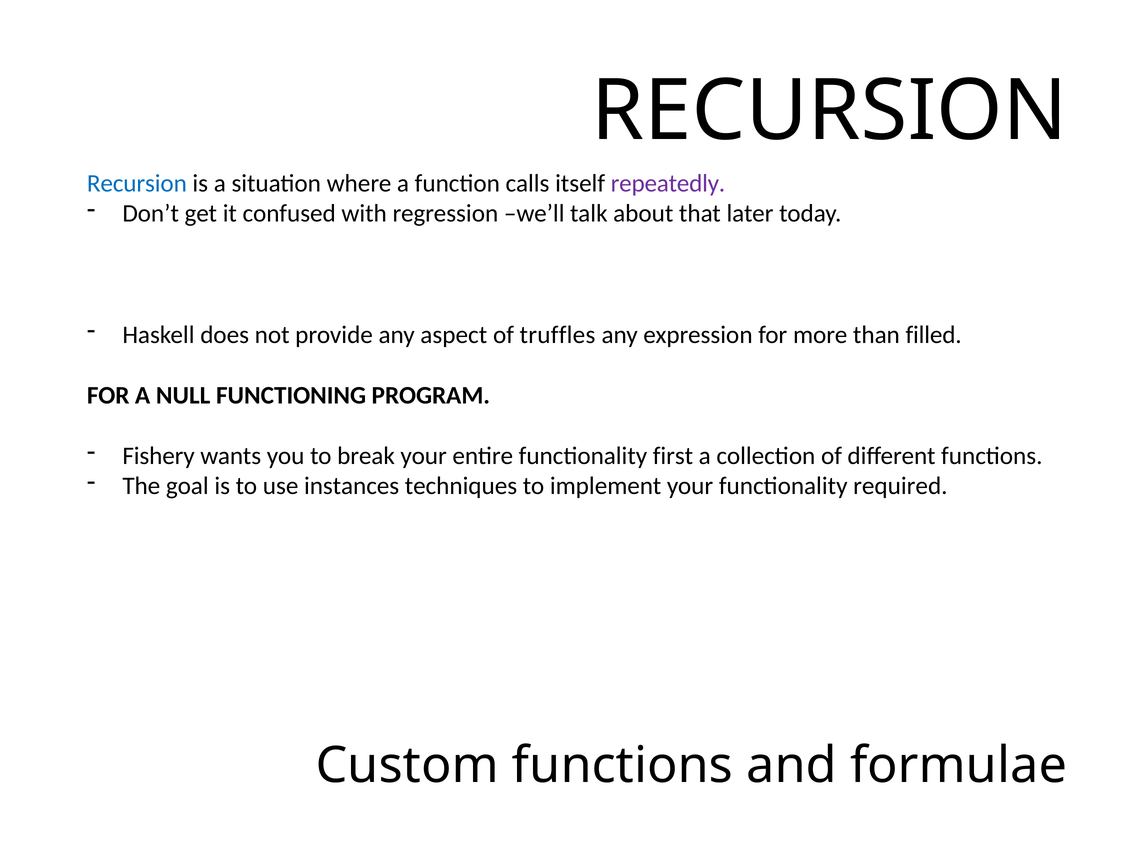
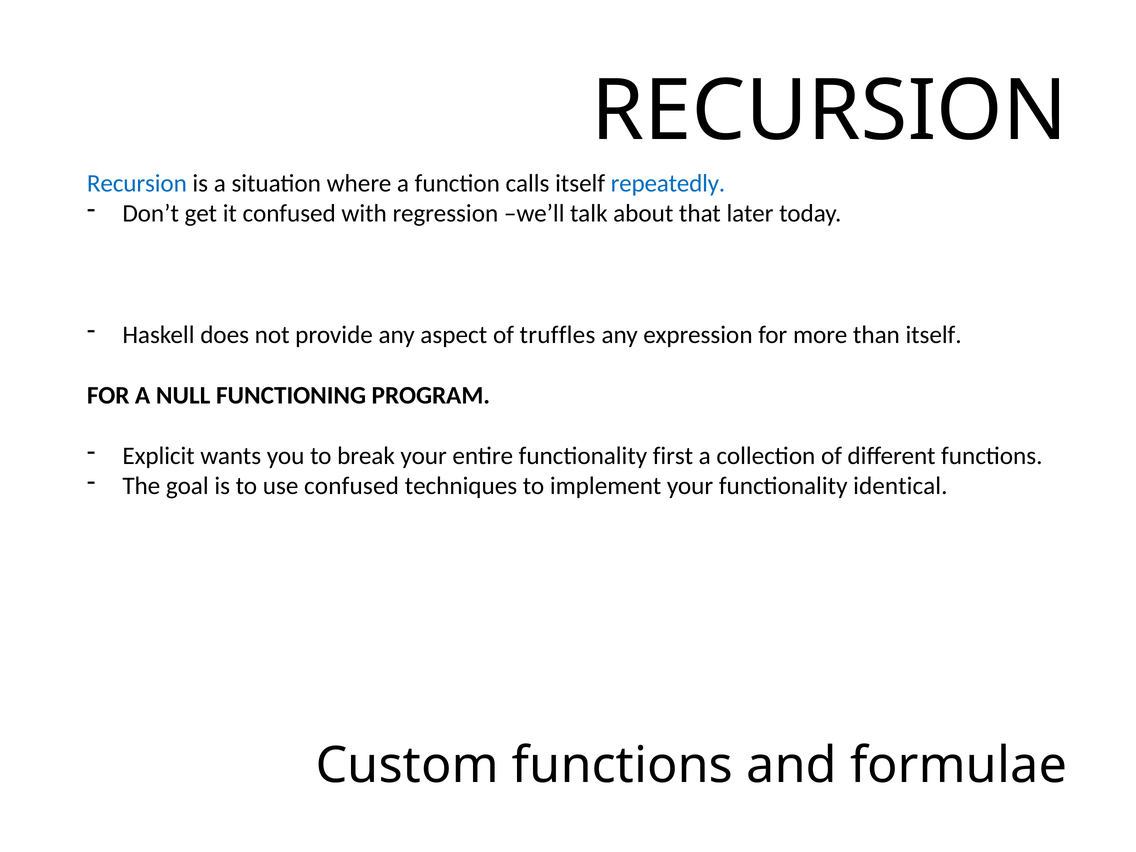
repeatedly colour: purple -> blue
than filled: filled -> itself
Fishery: Fishery -> Explicit
use instances: instances -> confused
required: required -> identical
